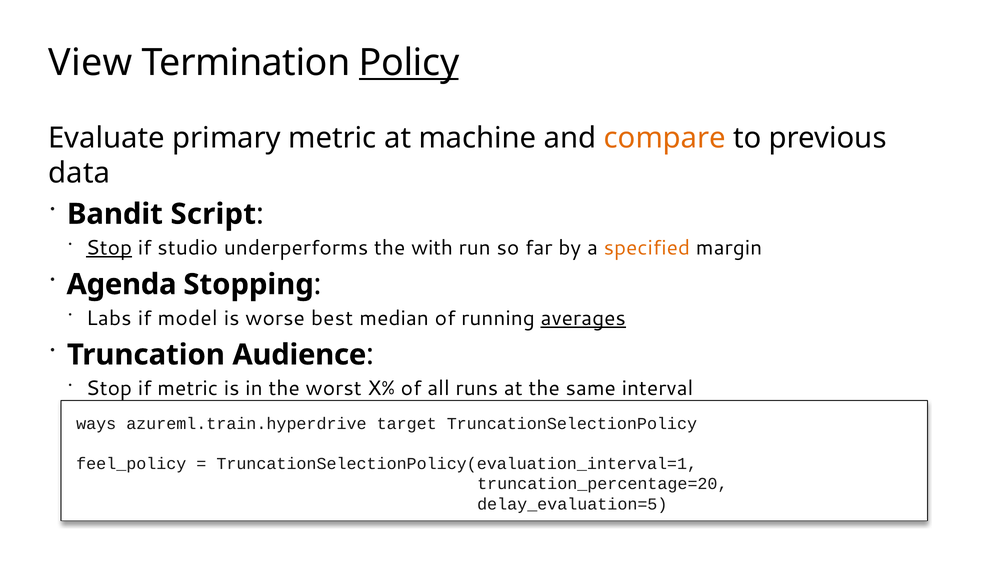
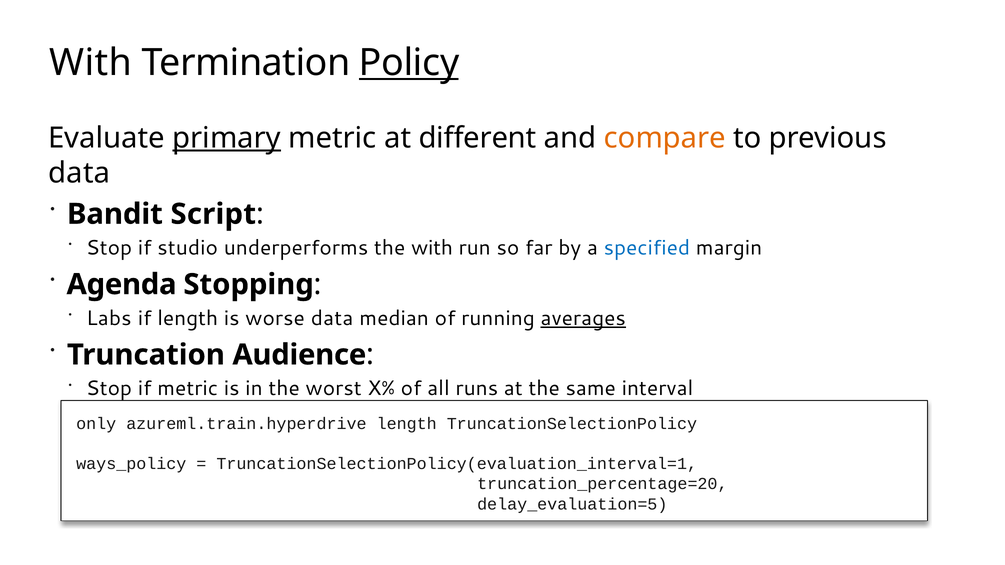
View at (91, 63): View -> With
primary underline: none -> present
machine: machine -> different
Stop at (109, 248) underline: present -> none
specified colour: orange -> blue
if model: model -> length
worse best: best -> data
ways: ways -> only
azureml.train.hyperdrive target: target -> length
feel_policy: feel_policy -> ways_policy
